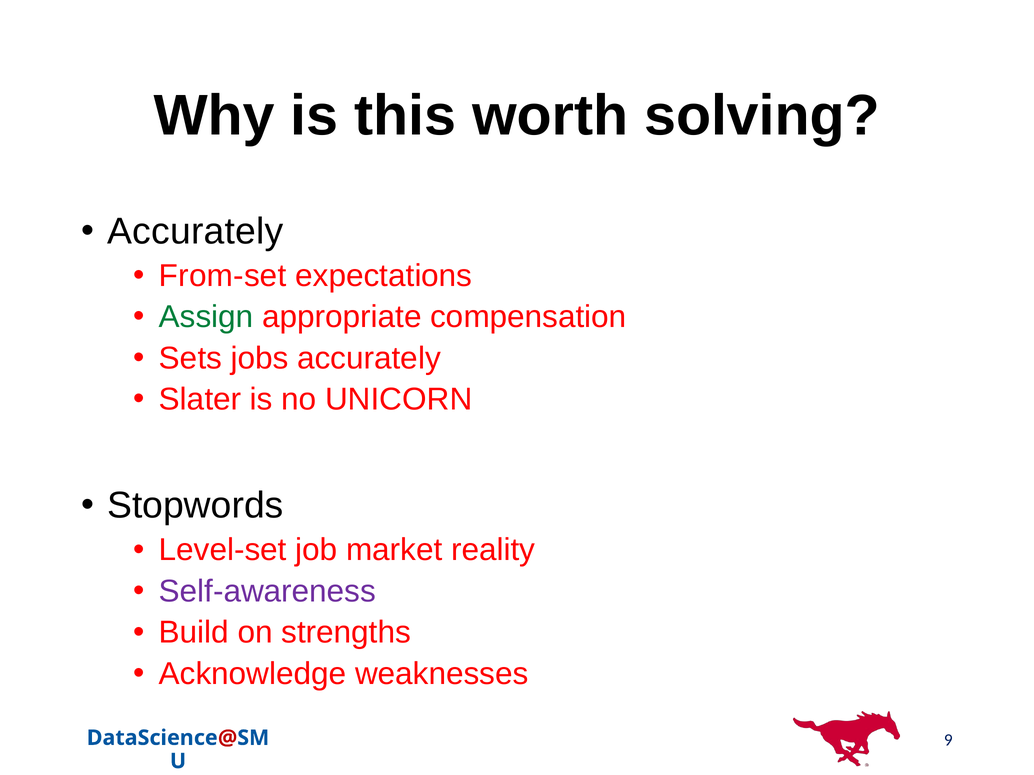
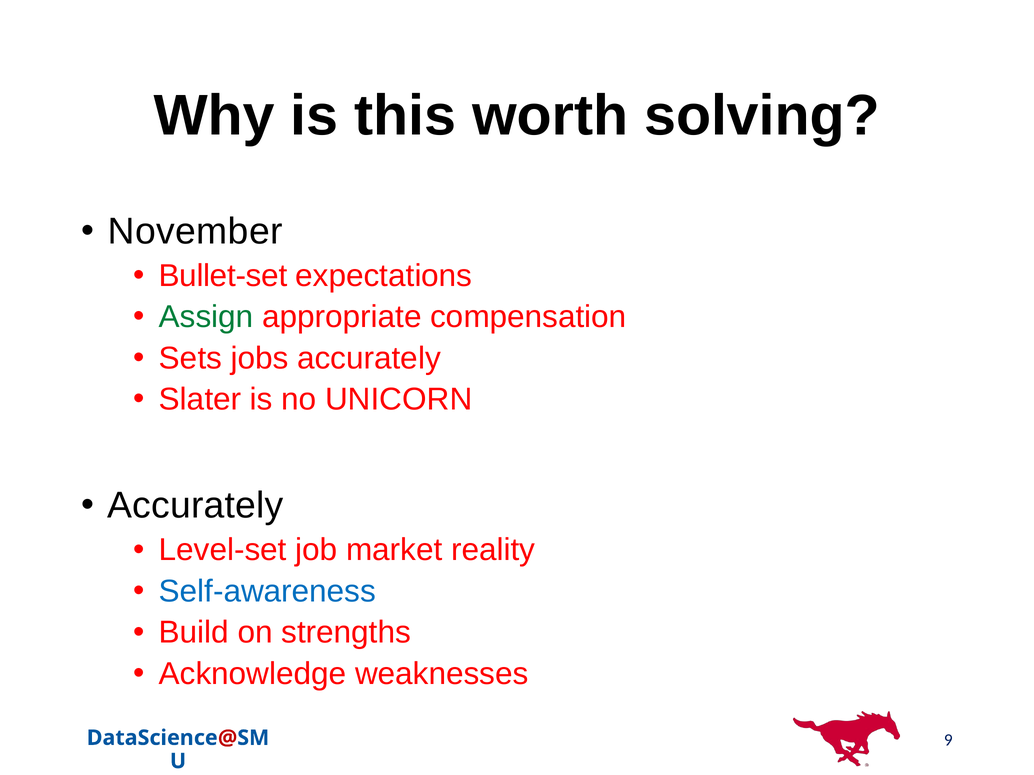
Accurately at (195, 232): Accurately -> November
From-set: From-set -> Bullet-set
Stopwords at (195, 506): Stopwords -> Accurately
Self-awareness colour: purple -> blue
